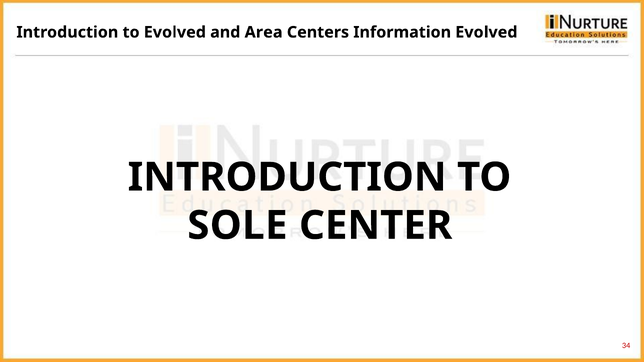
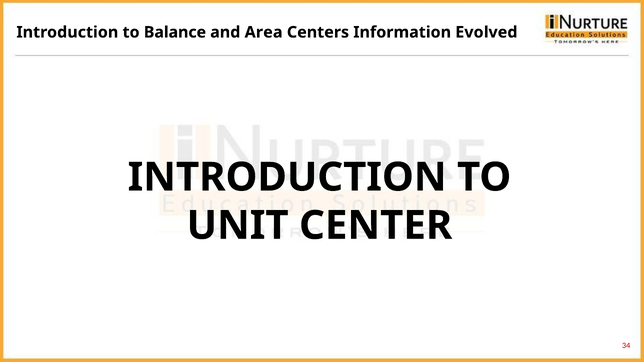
to Evolved: Evolved -> Balance
SOLE: SOLE -> UNIT
